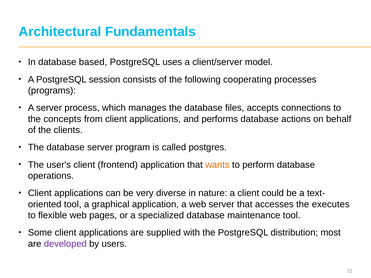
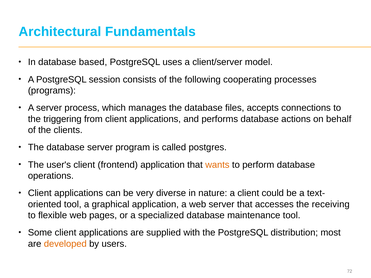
concepts: concepts -> triggering
executes: executes -> receiving
developed colour: purple -> orange
